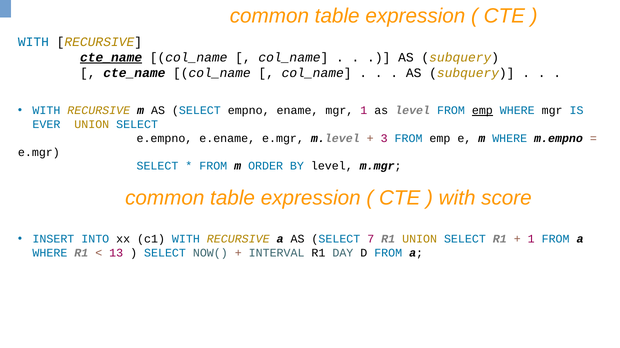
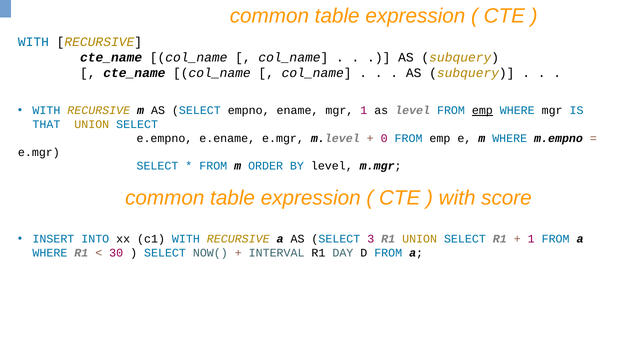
cte_name at (111, 58) underline: present -> none
EVER: EVER -> THAT
3: 3 -> 0
7: 7 -> 3
13: 13 -> 30
